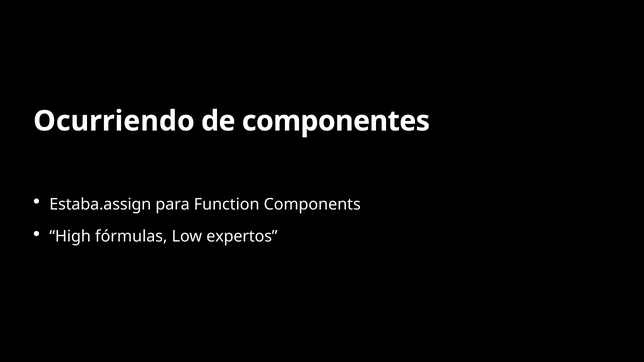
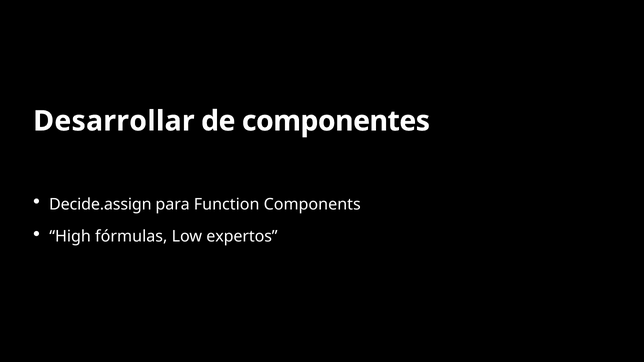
Ocurriendo: Ocurriendo -> Desarrollar
Estaba.assign: Estaba.assign -> Decide.assign
